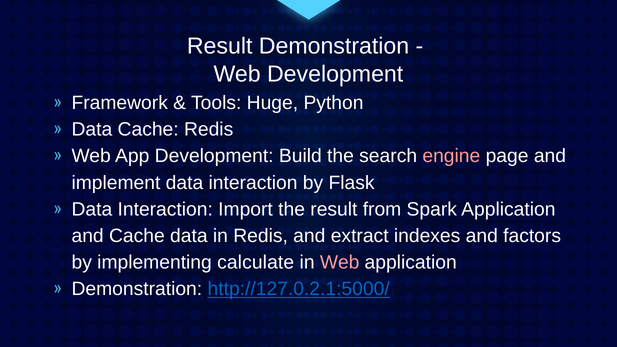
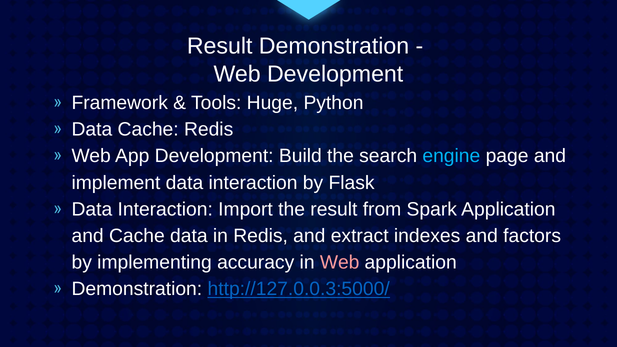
engine colour: pink -> light blue
calculate: calculate -> accuracy
http://127.0.2.1:5000/: http://127.0.2.1:5000/ -> http://127.0.0.3:5000/
